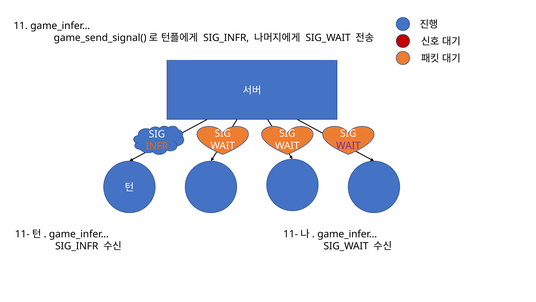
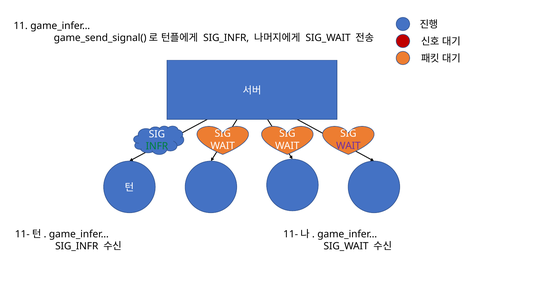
INFR colour: orange -> green
